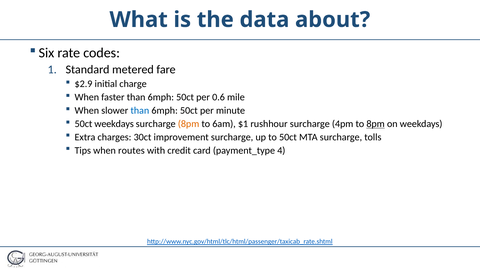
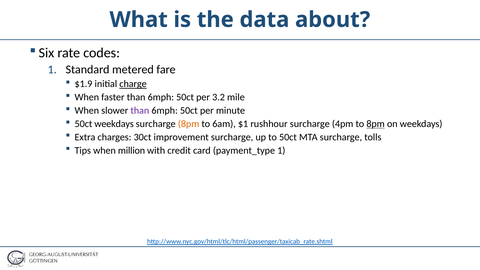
$2.9: $2.9 -> $1.9
charge underline: none -> present
0.6: 0.6 -> 3.2
than at (140, 111) colour: blue -> purple
routes: routes -> million
payment_type 4: 4 -> 1
